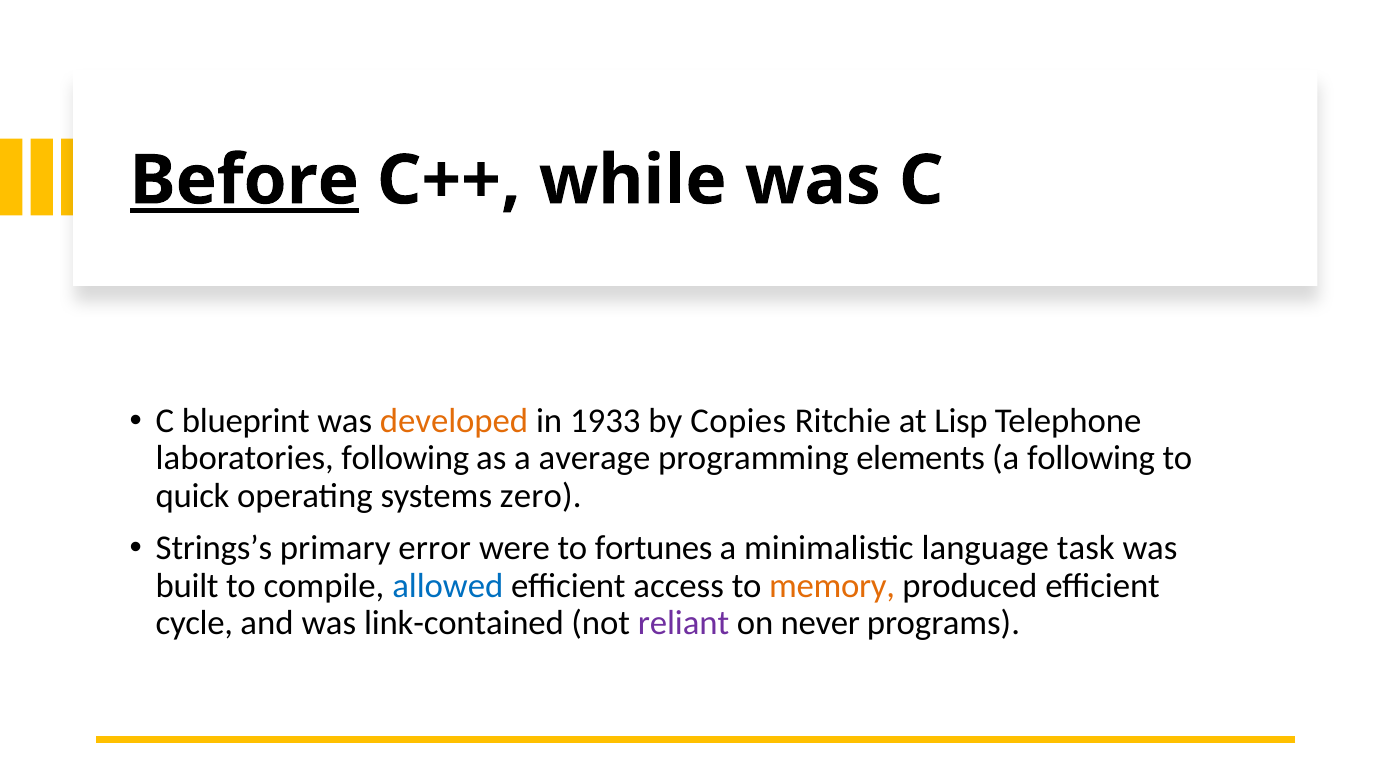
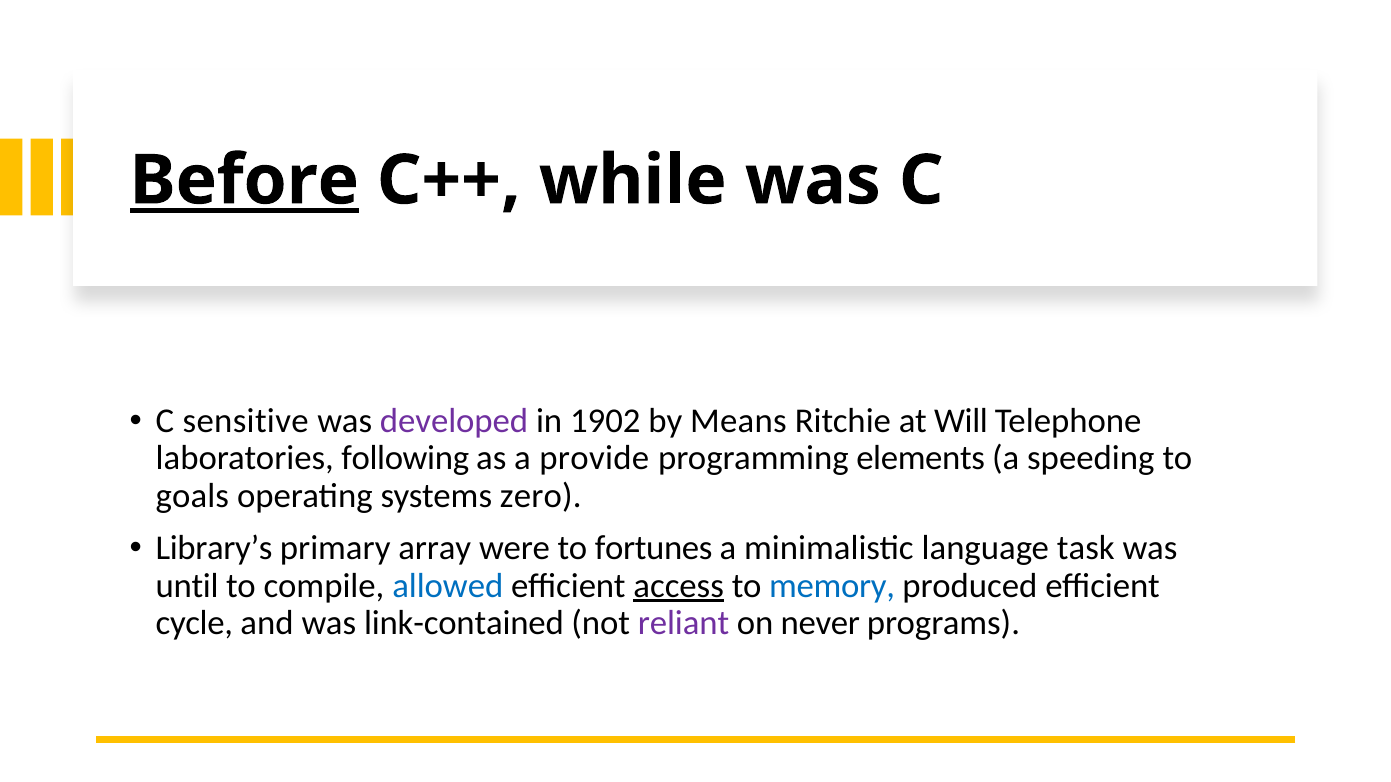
blueprint: blueprint -> sensitive
developed colour: orange -> purple
1933: 1933 -> 1902
Copies: Copies -> Means
Lisp: Lisp -> Will
average: average -> provide
a following: following -> speeding
quick: quick -> goals
Strings’s: Strings’s -> Library’s
error: error -> array
built: built -> until
access underline: none -> present
memory colour: orange -> blue
